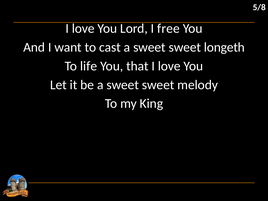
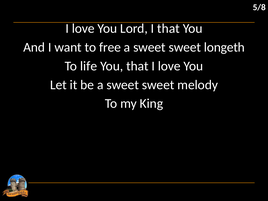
I free: free -> that
cast: cast -> free
